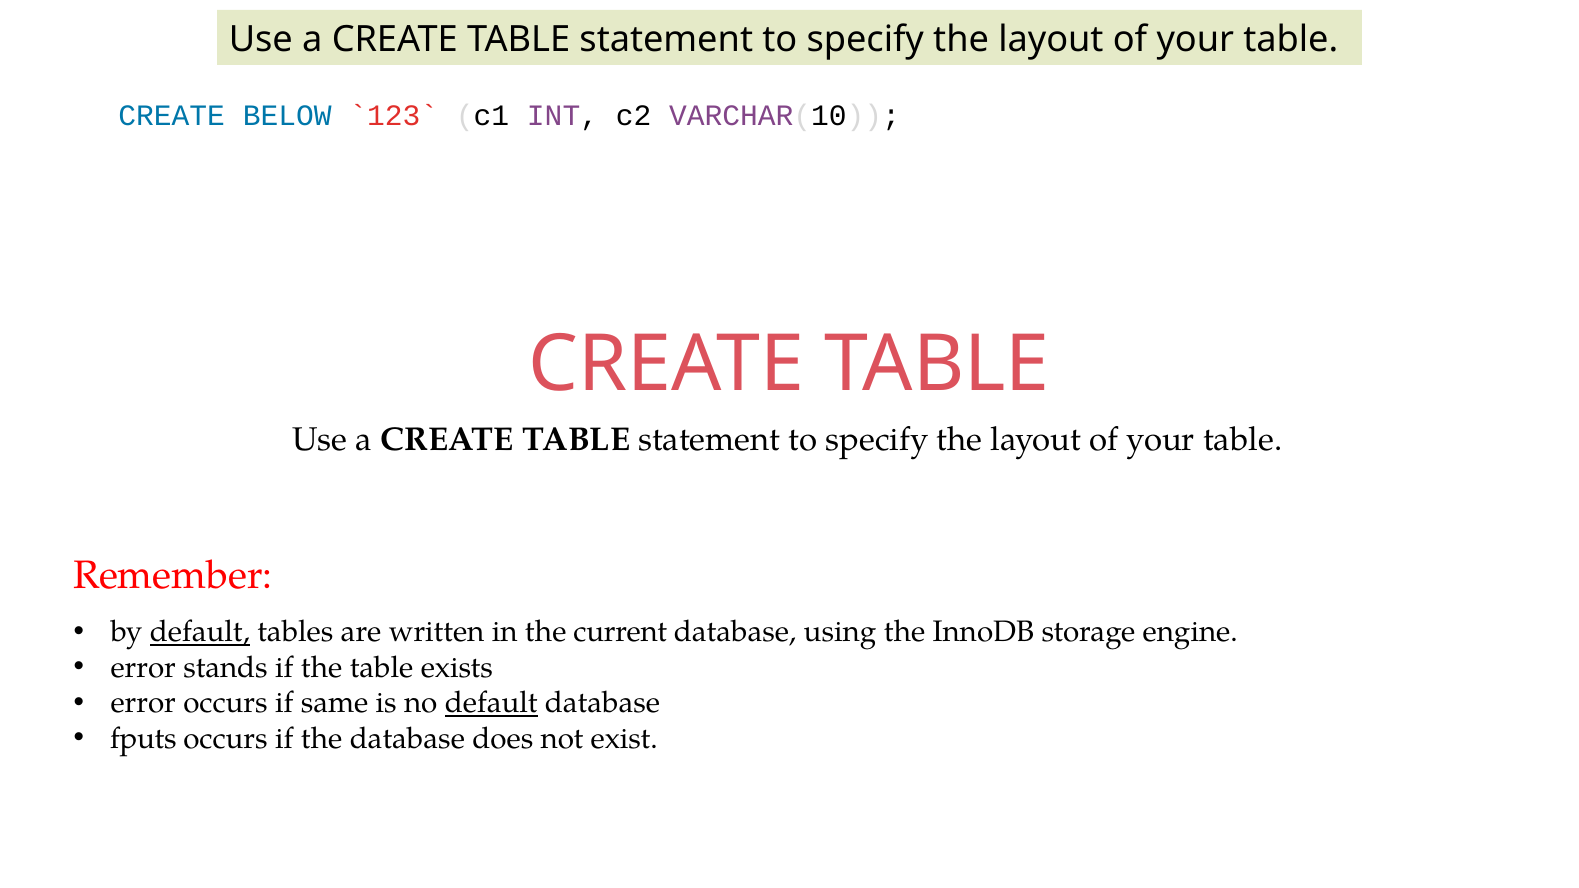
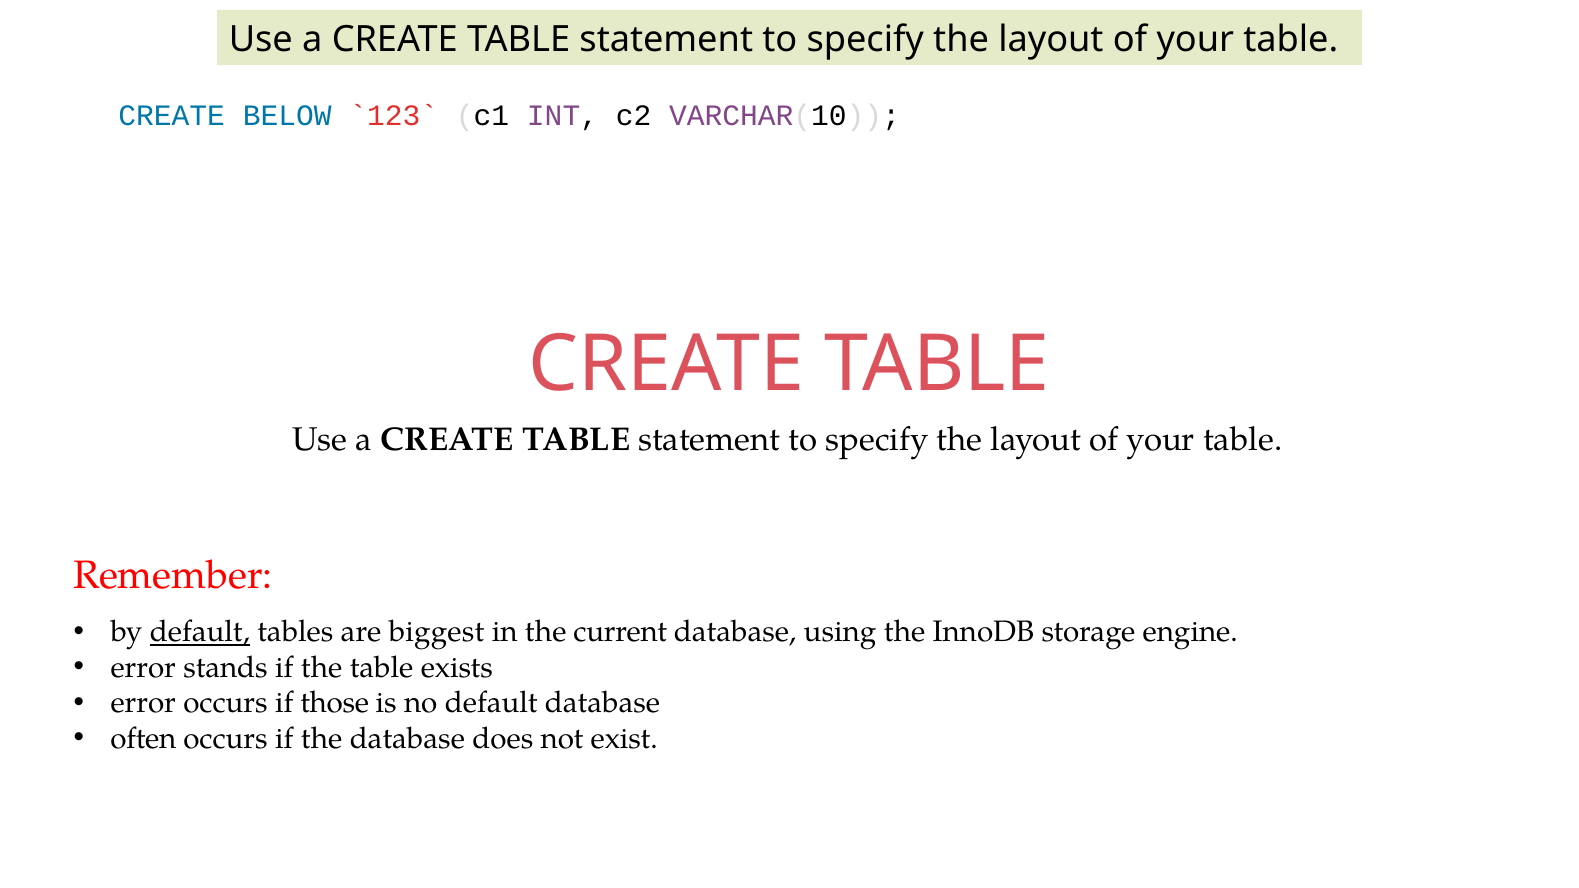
written: written -> biggest
same: same -> those
default at (491, 703) underline: present -> none
fputs: fputs -> often
